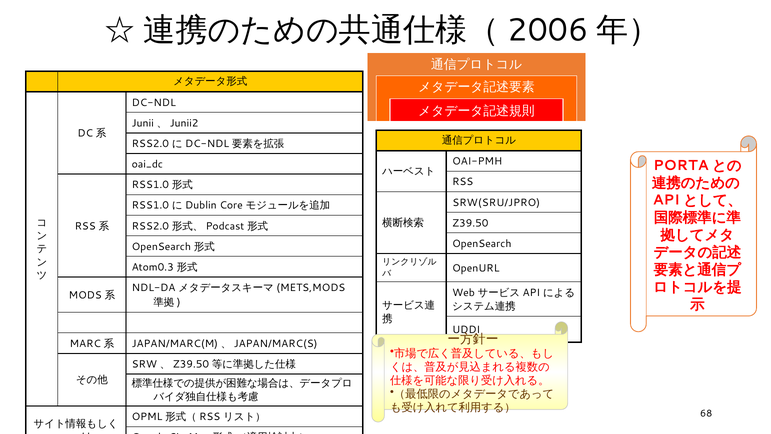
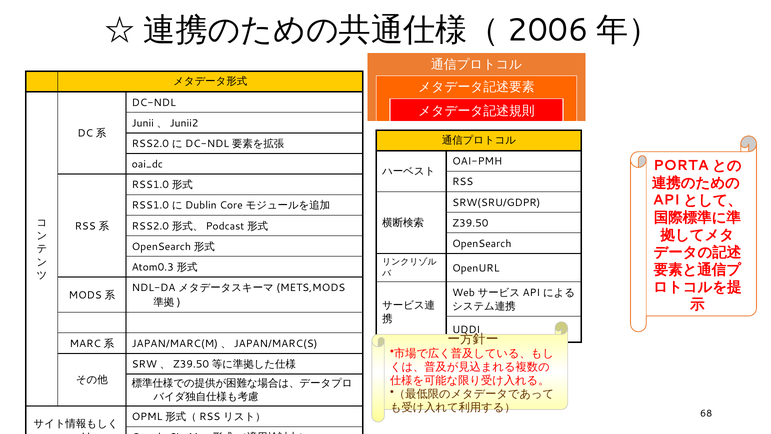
SRW(SRU/JPRO: SRW(SRU/JPRO -> SRW(SRU/GDPR
